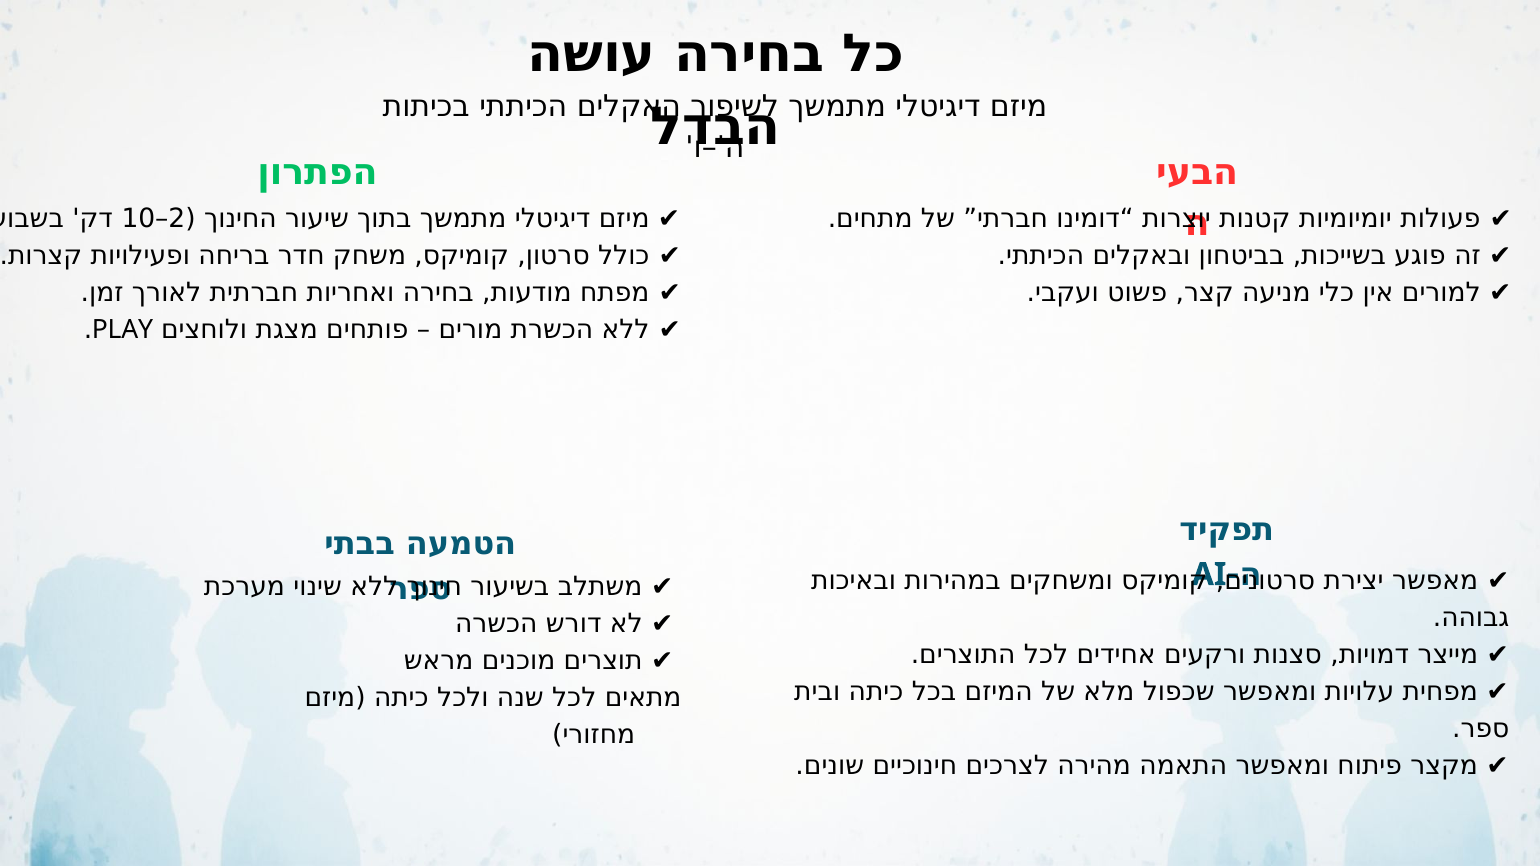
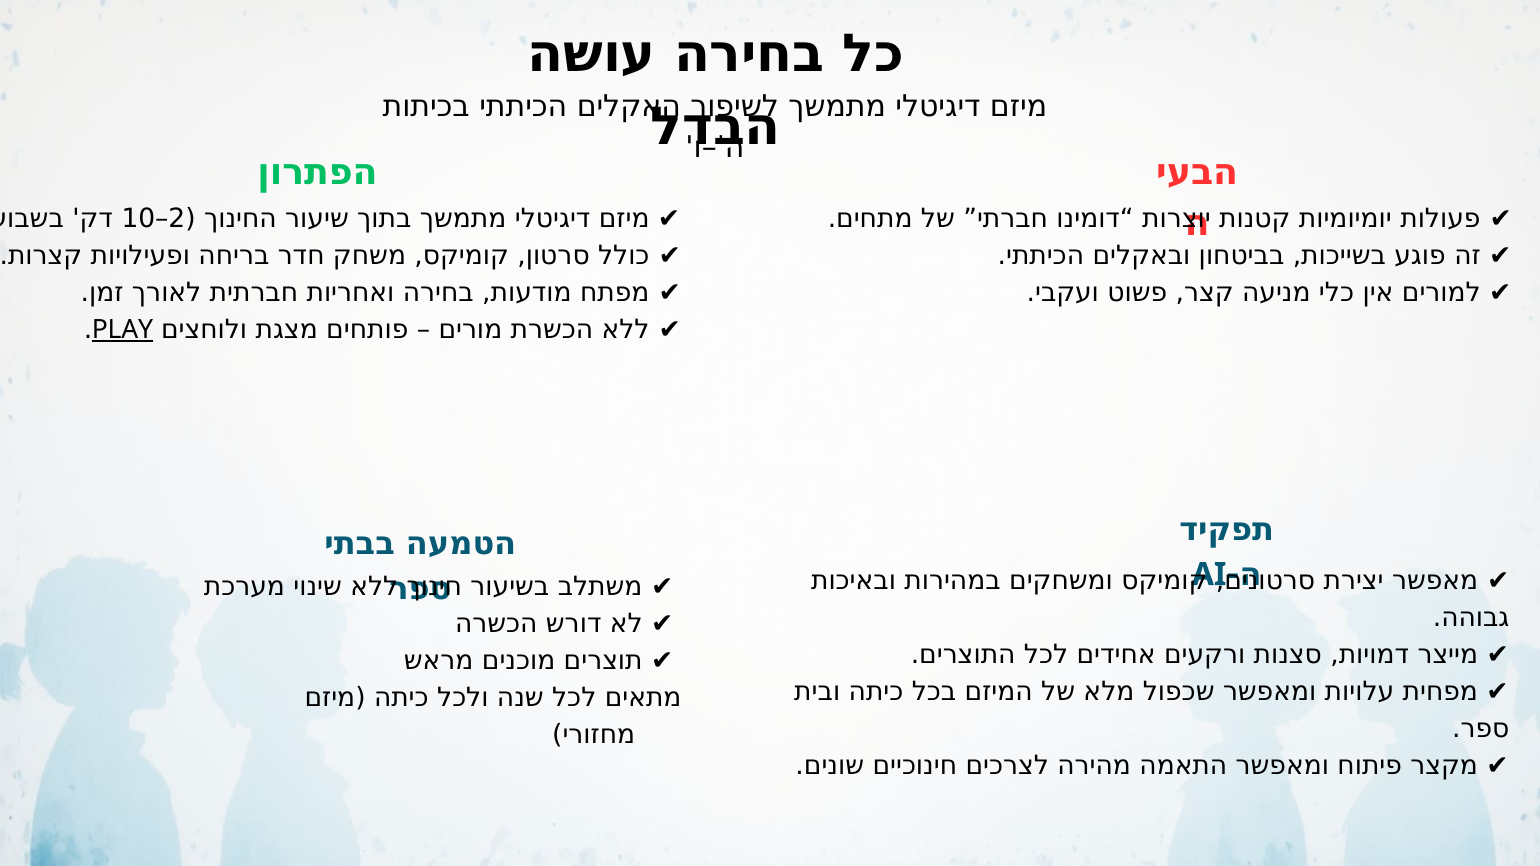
PLAY underline: none -> present
